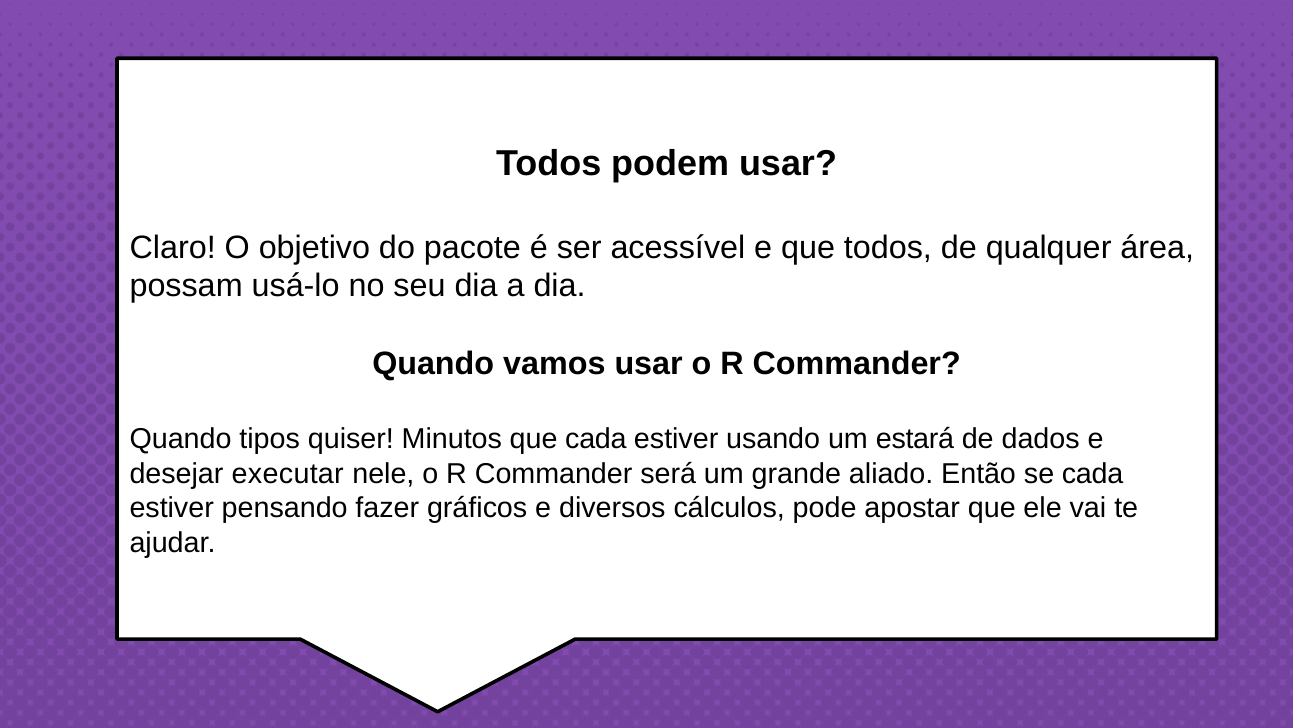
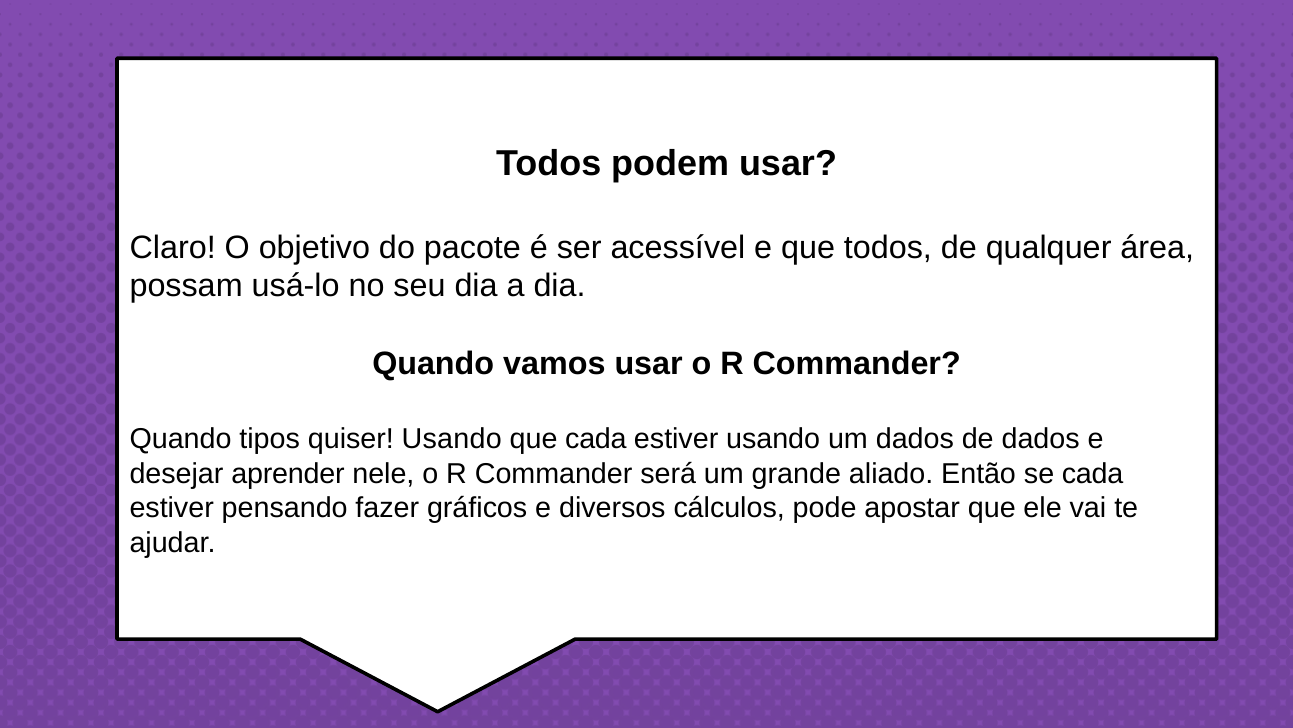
quiser Minutos: Minutos -> Usando
um estará: estará -> dados
executar: executar -> aprender
